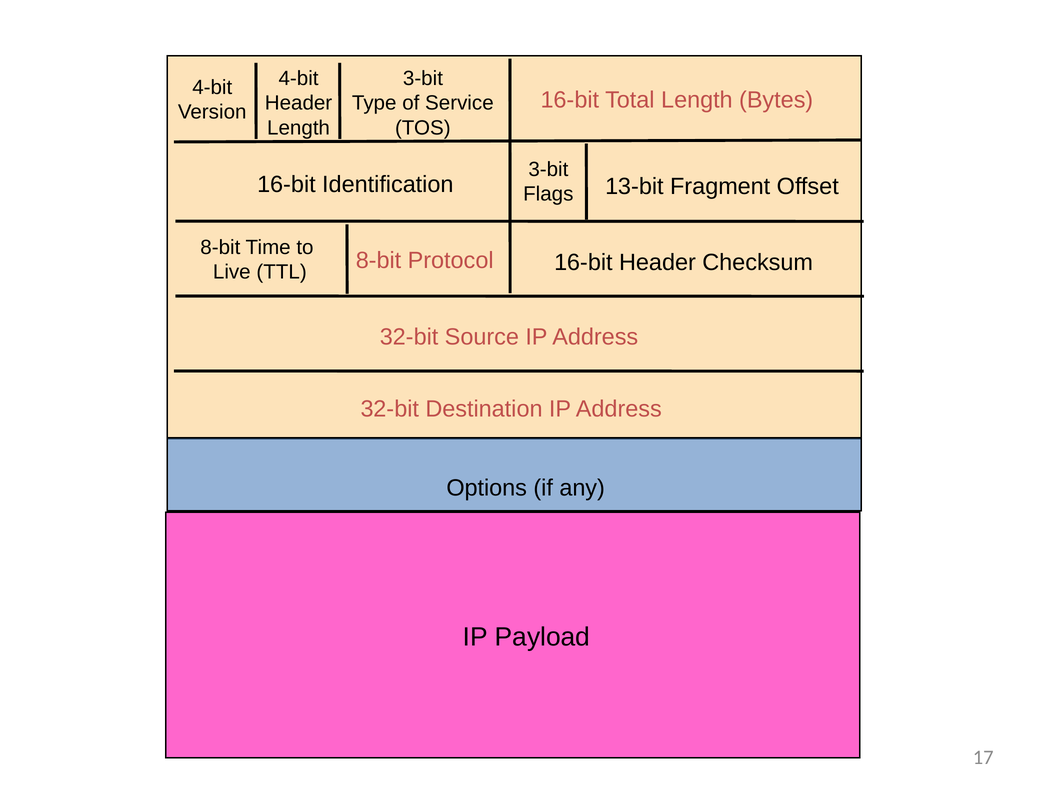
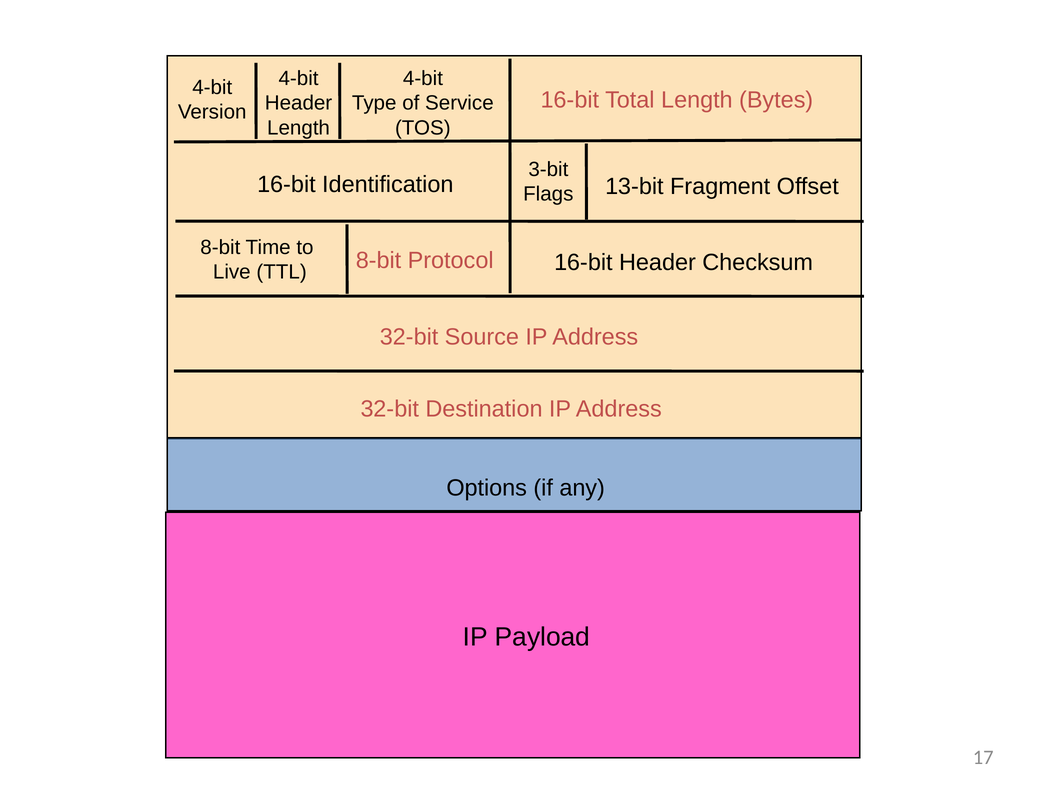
3-bit at (423, 78): 3-bit -> 4-bit
